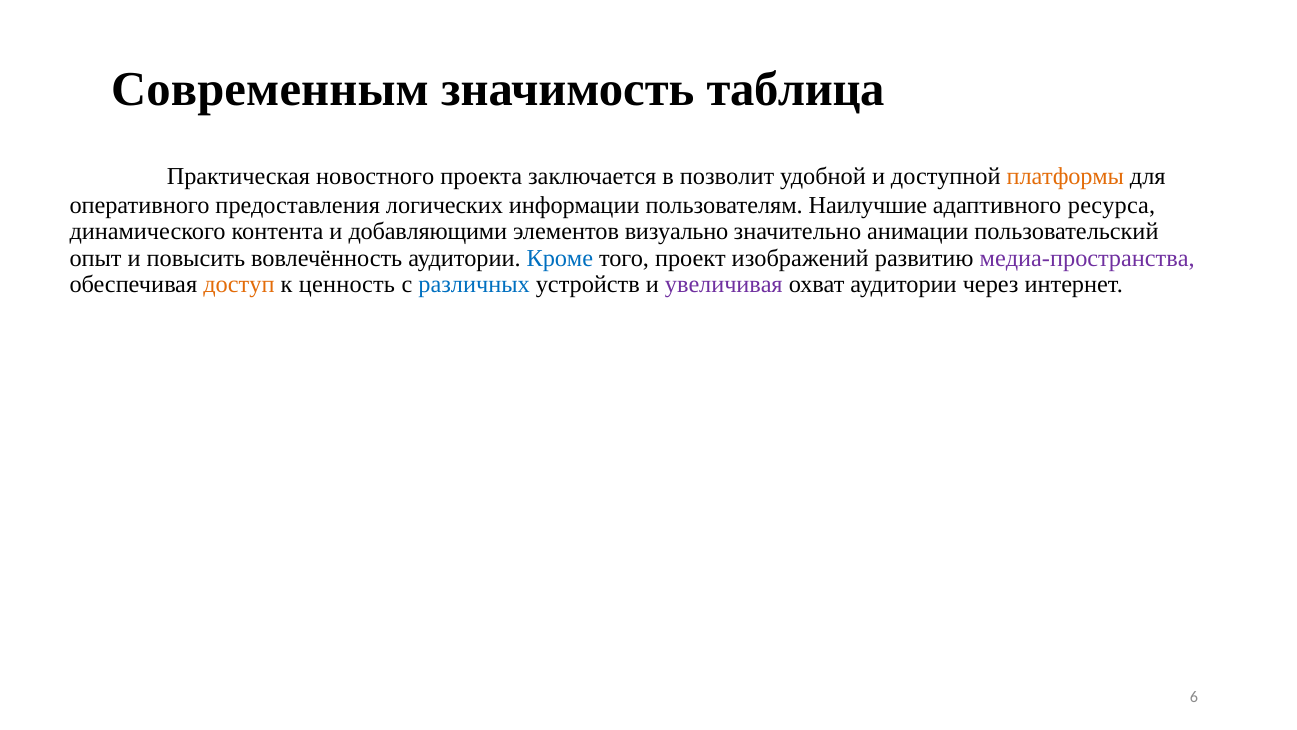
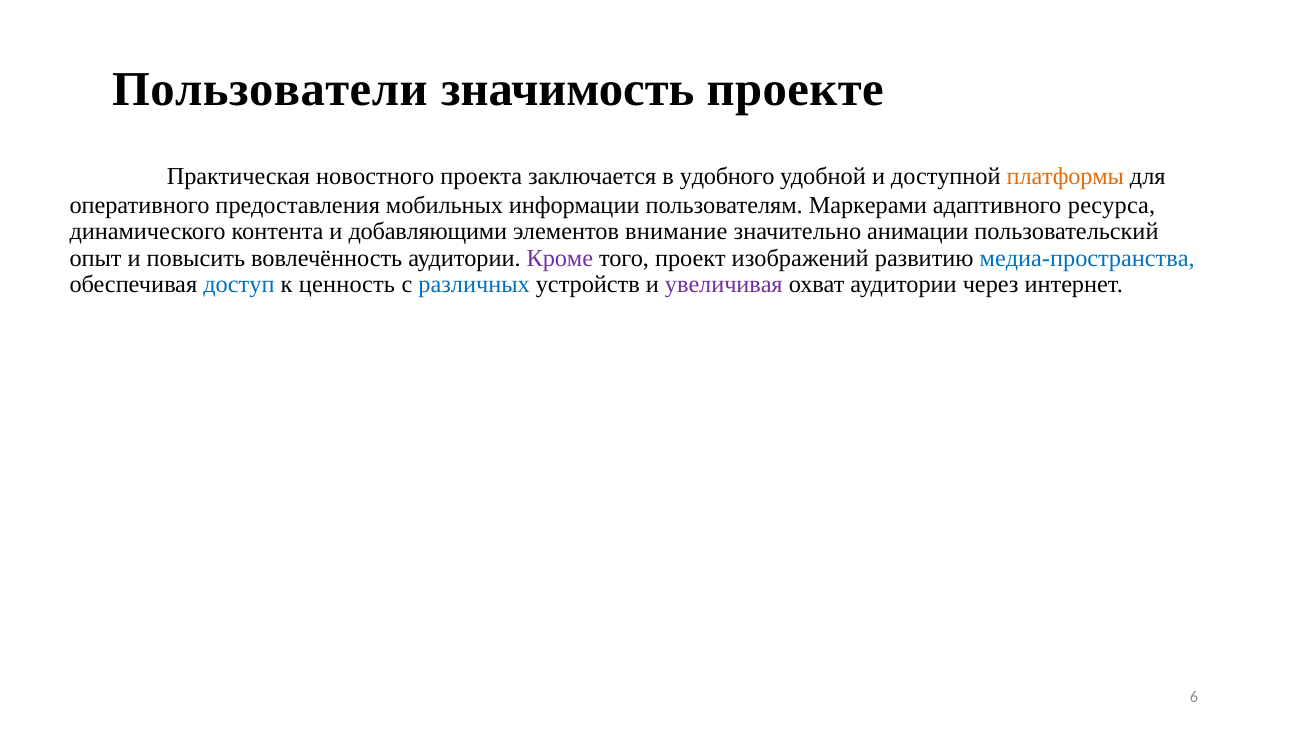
Современным: Современным -> Пользователи
таблица: таблица -> проекте
позволит: позволит -> удобного
логических: логических -> мобильных
Наилучшие: Наилучшие -> Маркерами
визуально: визуально -> внимание
Кроме colour: blue -> purple
медиа-пространства colour: purple -> blue
доступ colour: orange -> blue
